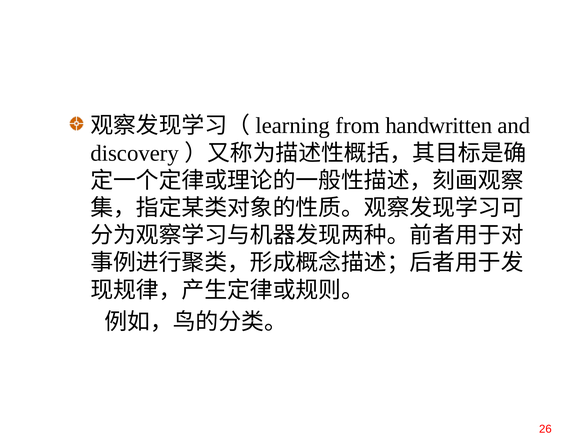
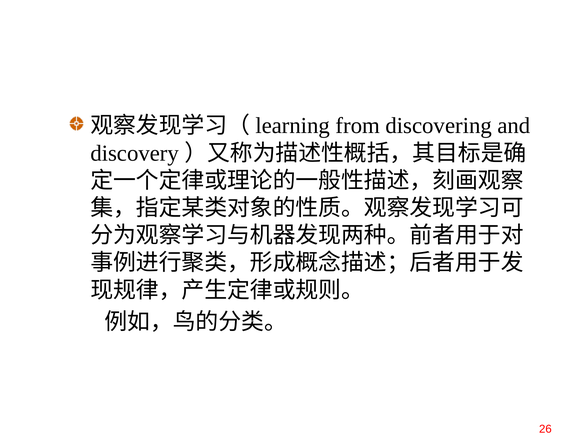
handwritten: handwritten -> discovering
